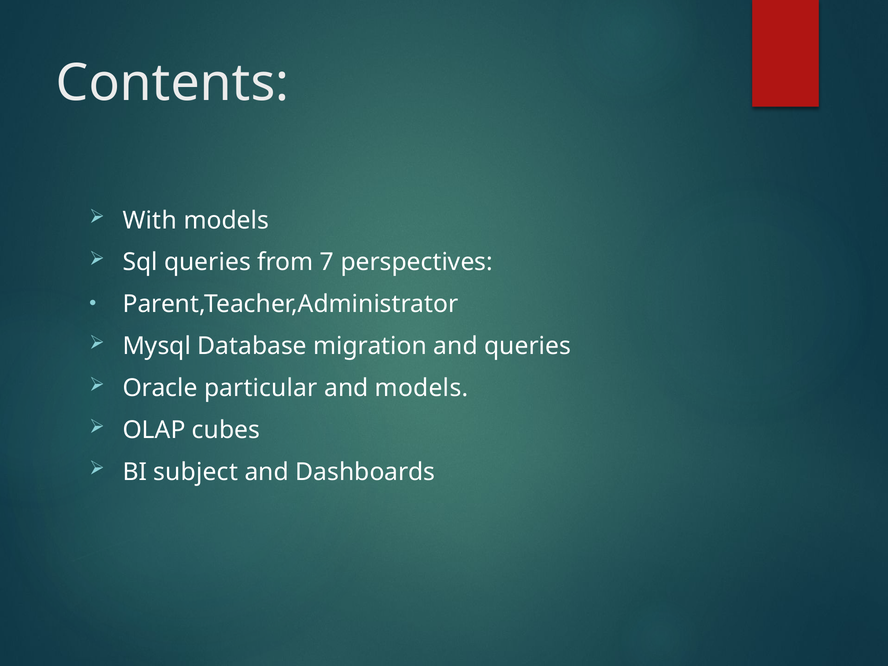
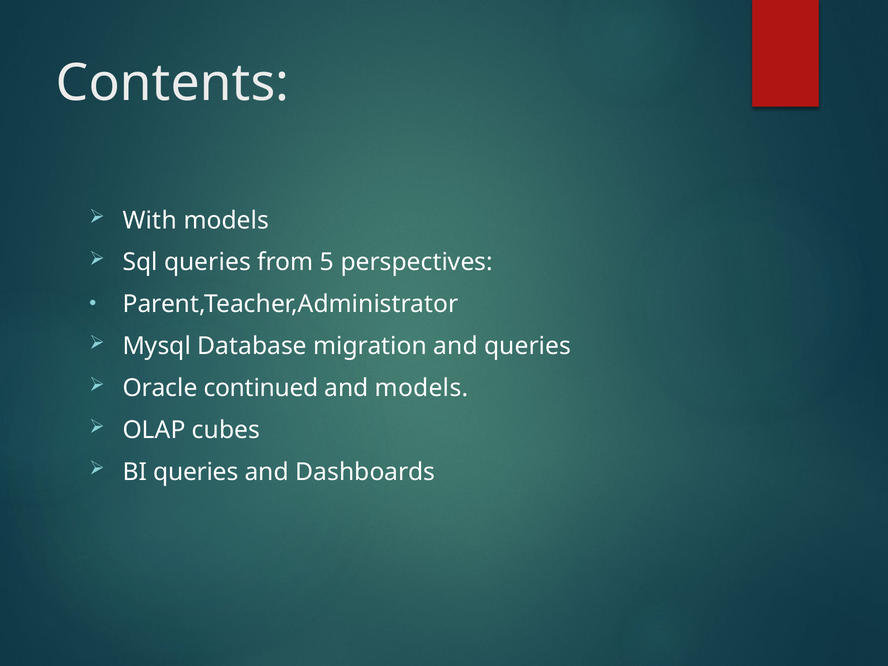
7: 7 -> 5
particular: particular -> continued
BI subject: subject -> queries
